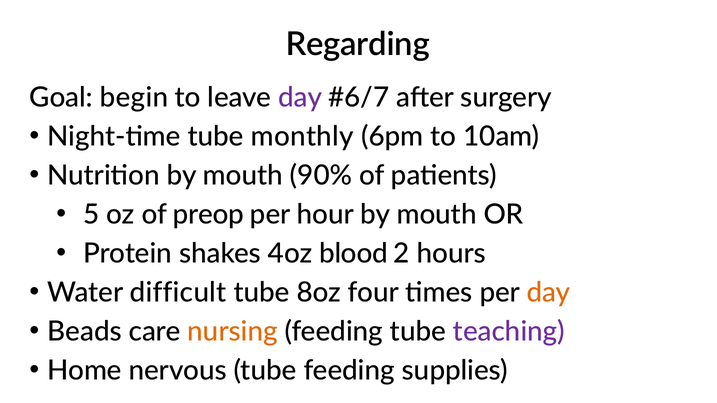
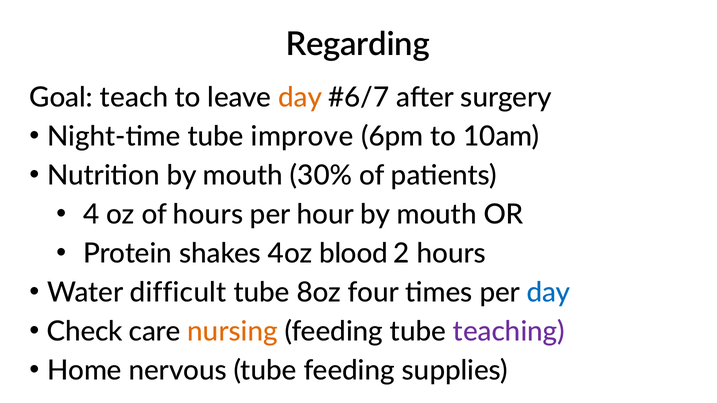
begin: begin -> teach
day at (300, 98) colour: purple -> orange
monthly: monthly -> improve
90%: 90% -> 30%
5: 5 -> 4
of preop: preop -> hours
day at (548, 293) colour: orange -> blue
Beads: Beads -> Check
